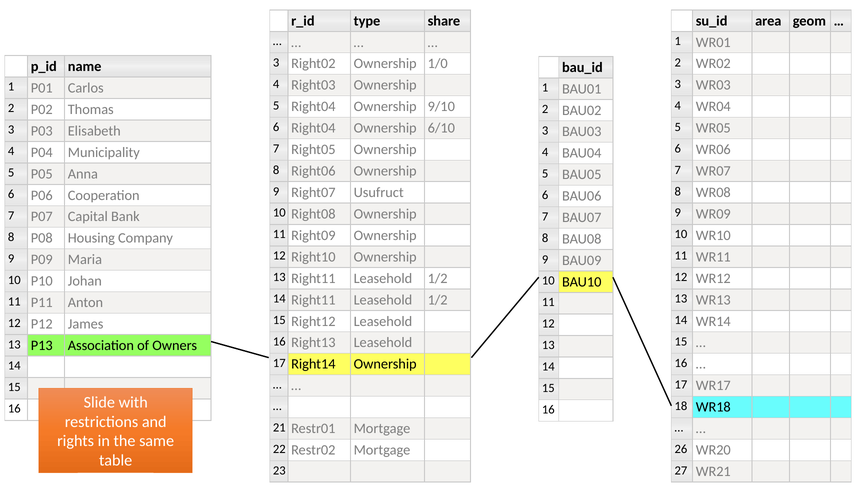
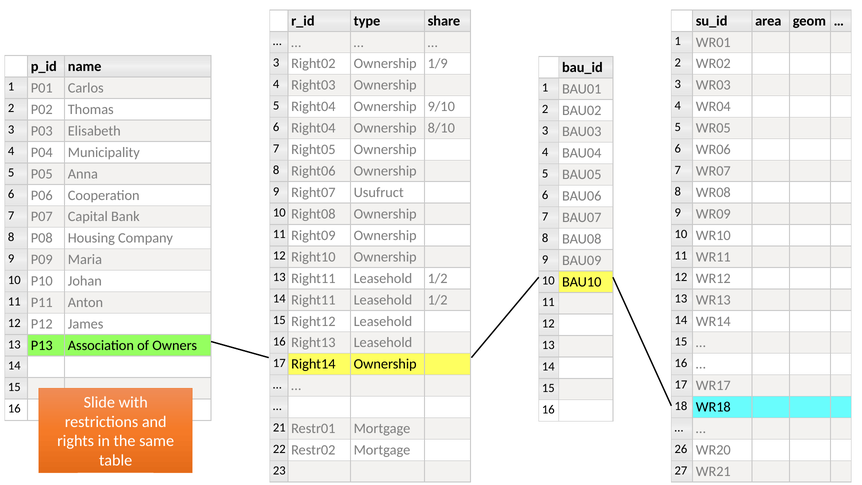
1/0: 1/0 -> 1/9
6/10: 6/10 -> 8/10
